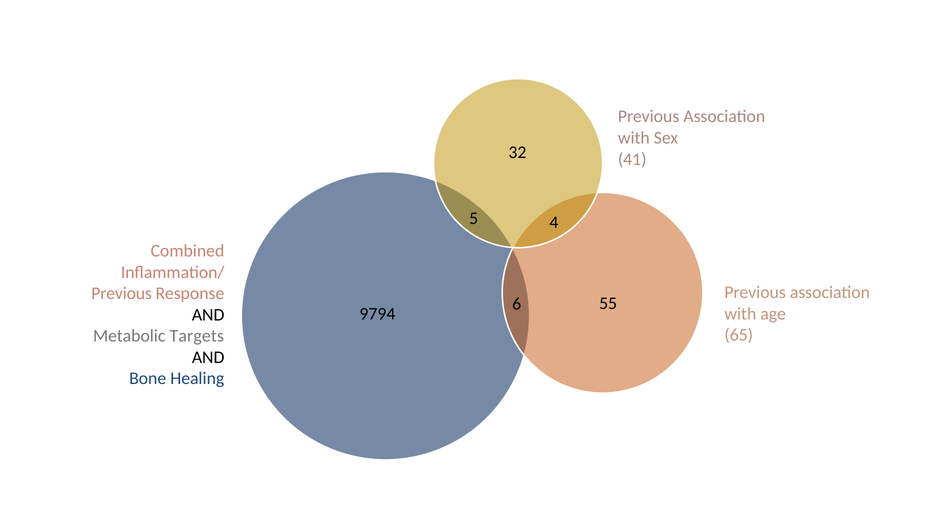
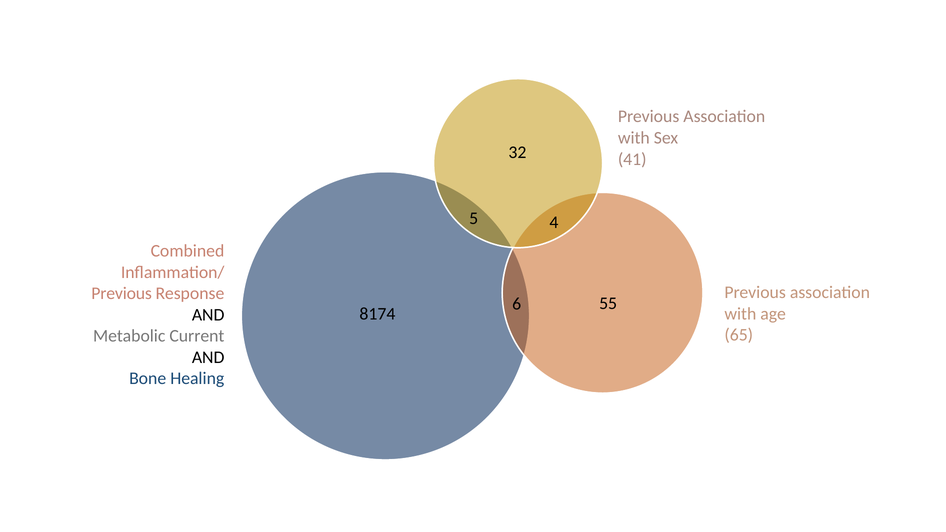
9794: 9794 -> 8174
Targets: Targets -> Current
